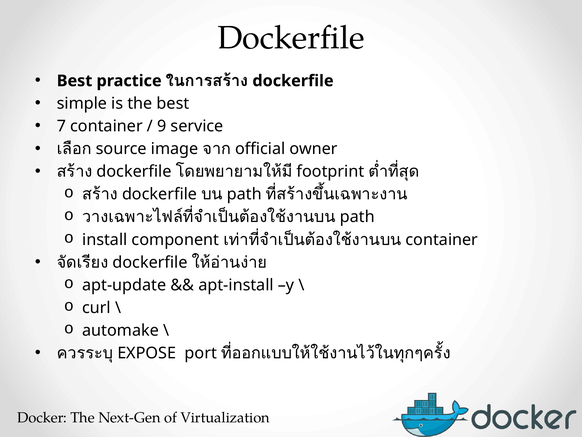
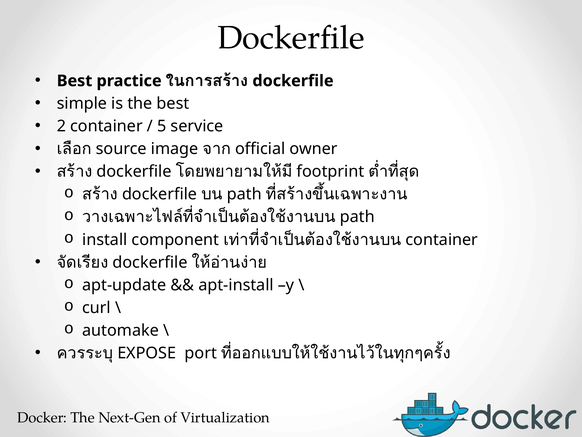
7: 7 -> 2
9: 9 -> 5
